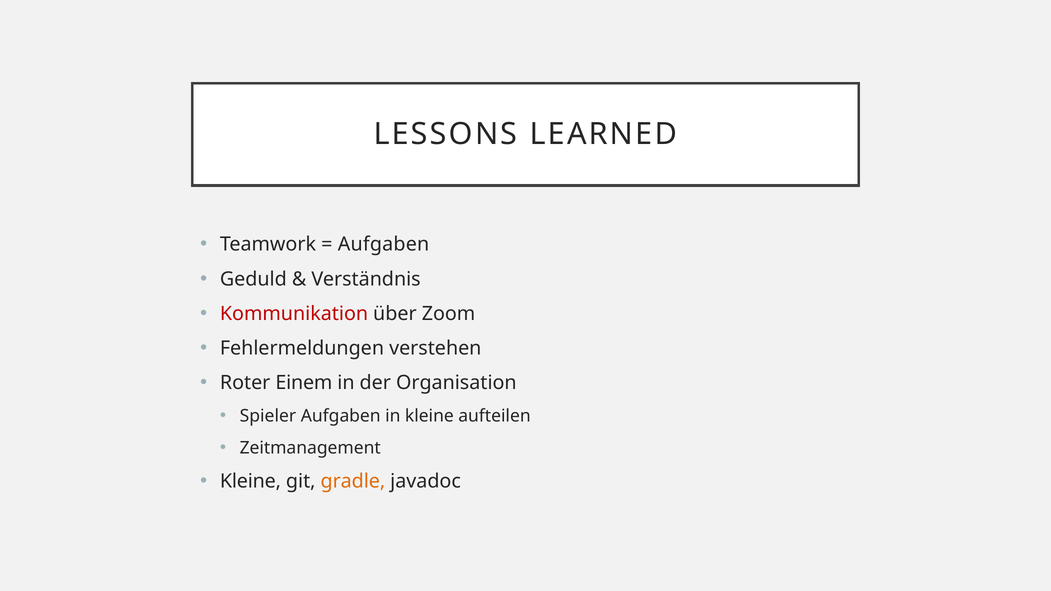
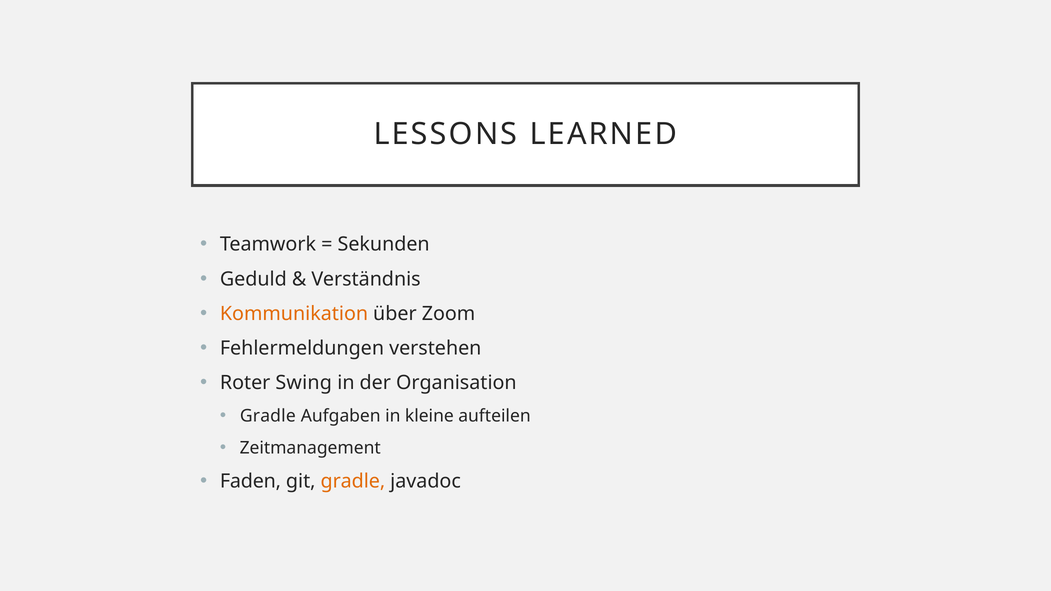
Aufgaben at (384, 245): Aufgaben -> Sekunden
Kommunikation colour: red -> orange
Einem: Einem -> Swing
Spieler at (268, 416): Spieler -> Gradle
Kleine at (250, 481): Kleine -> Faden
